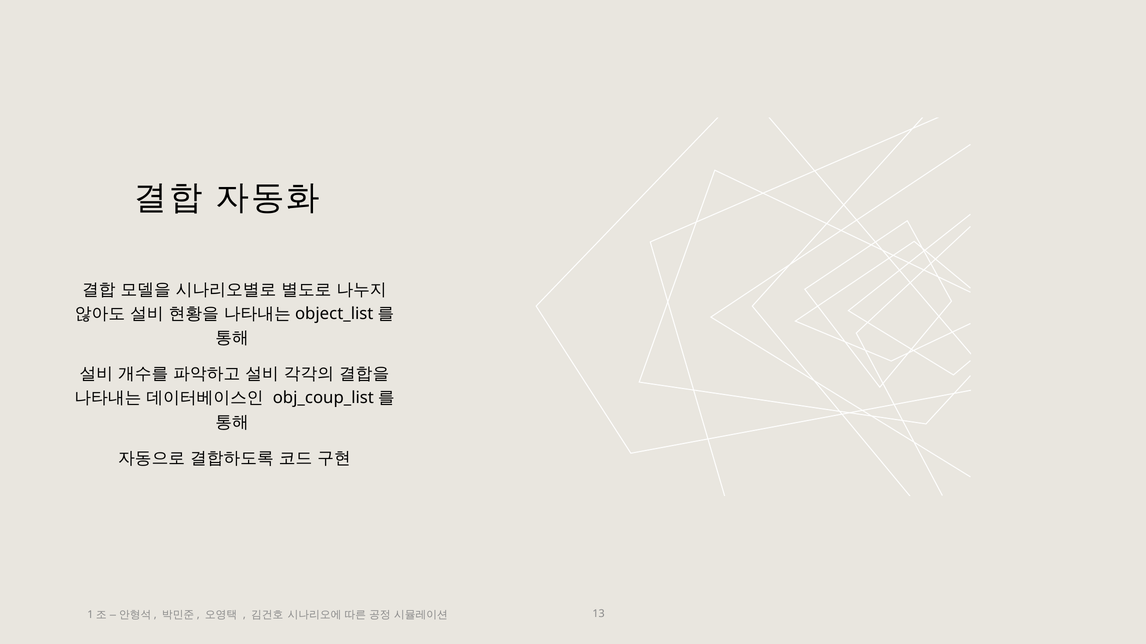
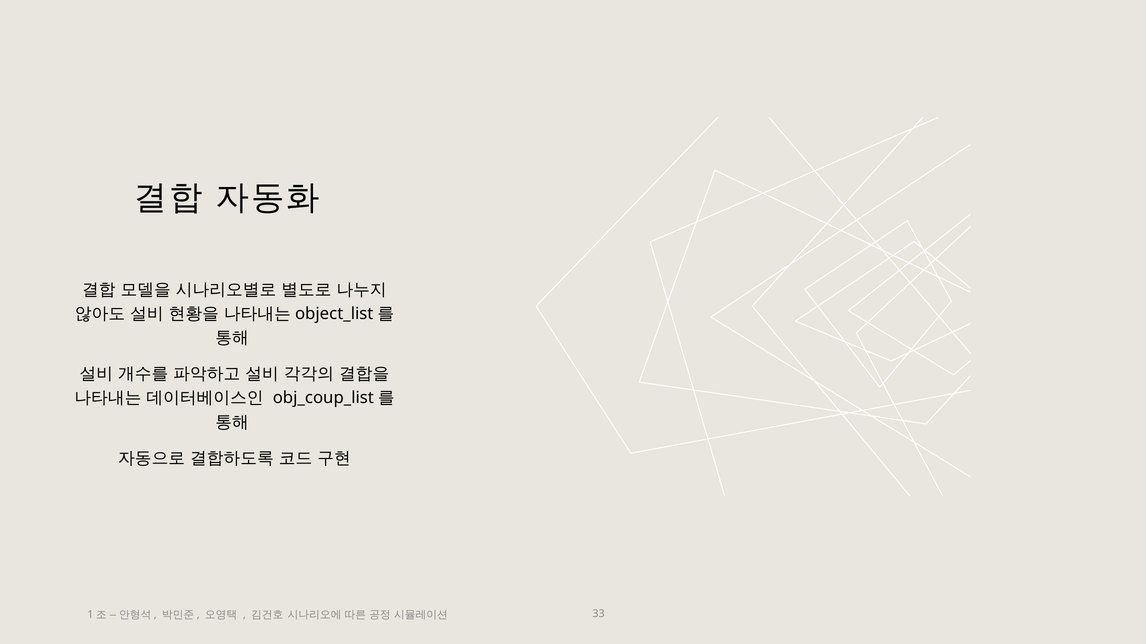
13: 13 -> 33
